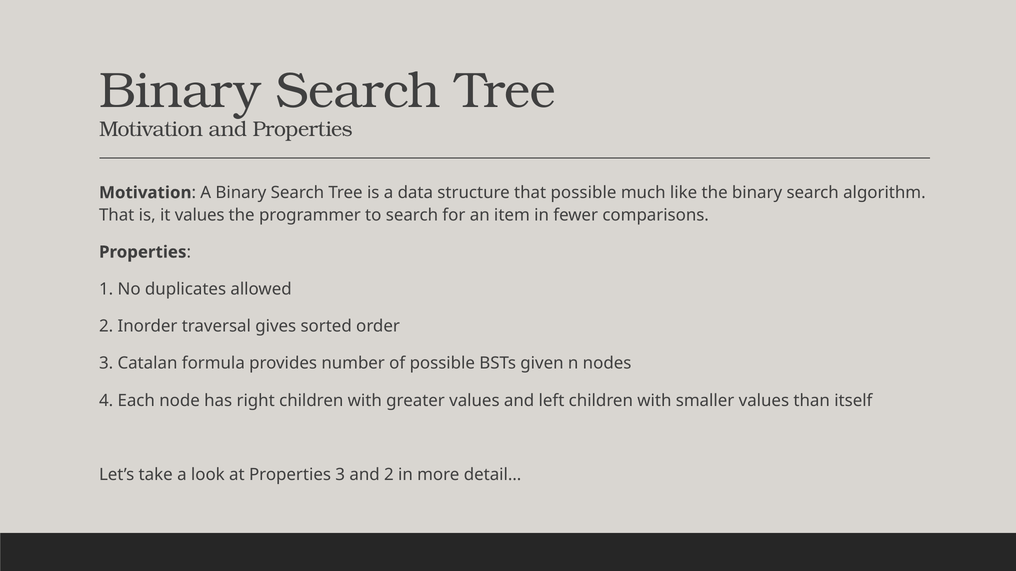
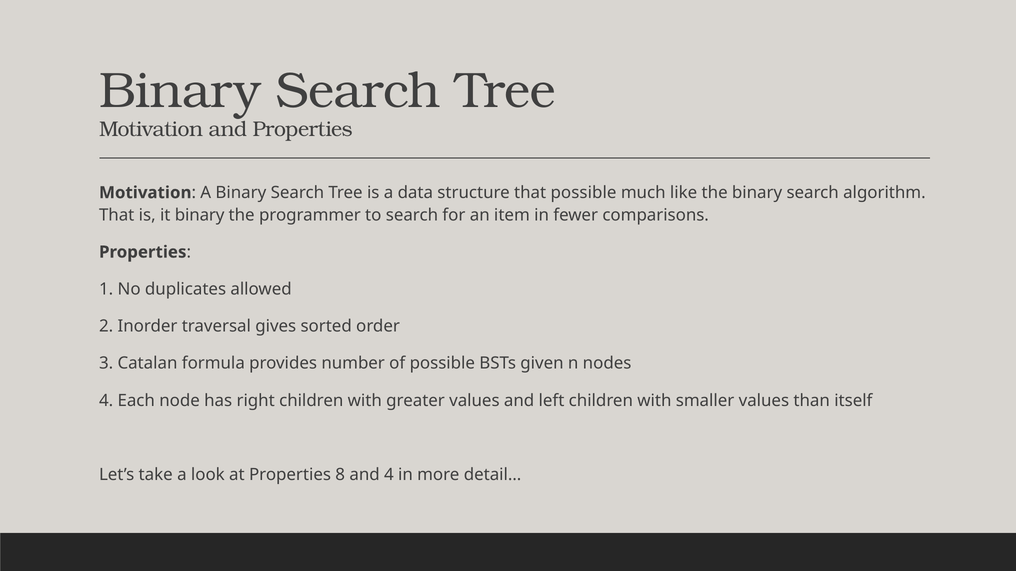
it values: values -> binary
Properties 3: 3 -> 8
and 2: 2 -> 4
